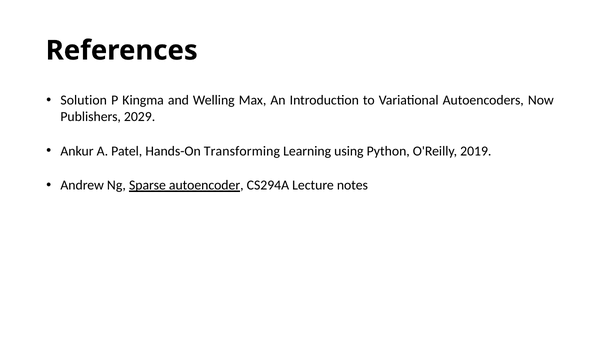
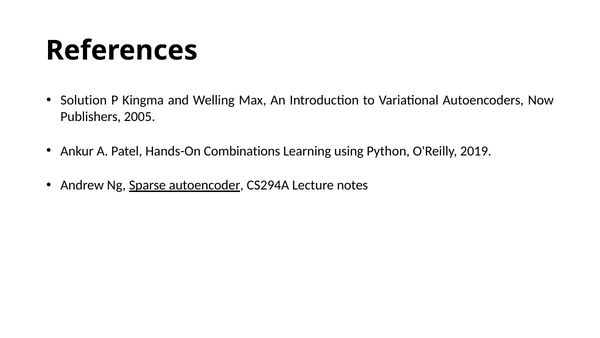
2029: 2029 -> 2005
Transforming: Transforming -> Combinations
